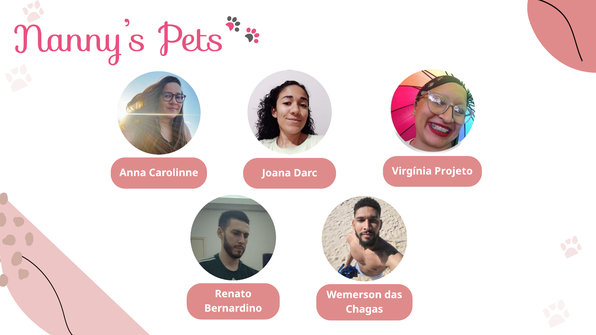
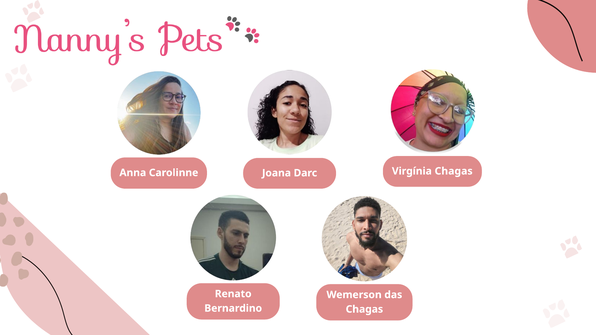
Virgínia Projeto: Projeto -> Chagas
